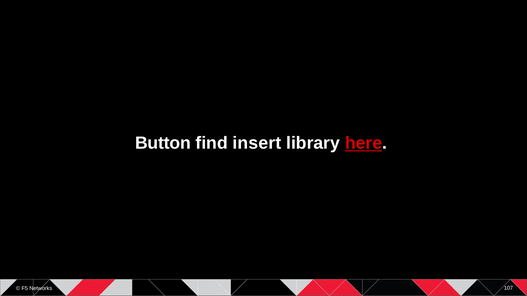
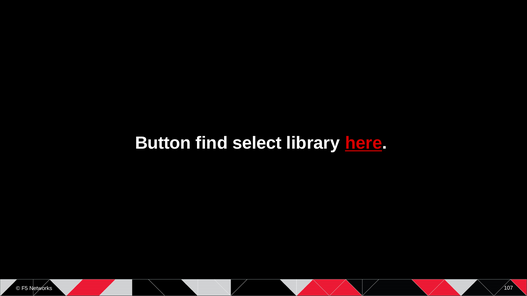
insert: insert -> select
